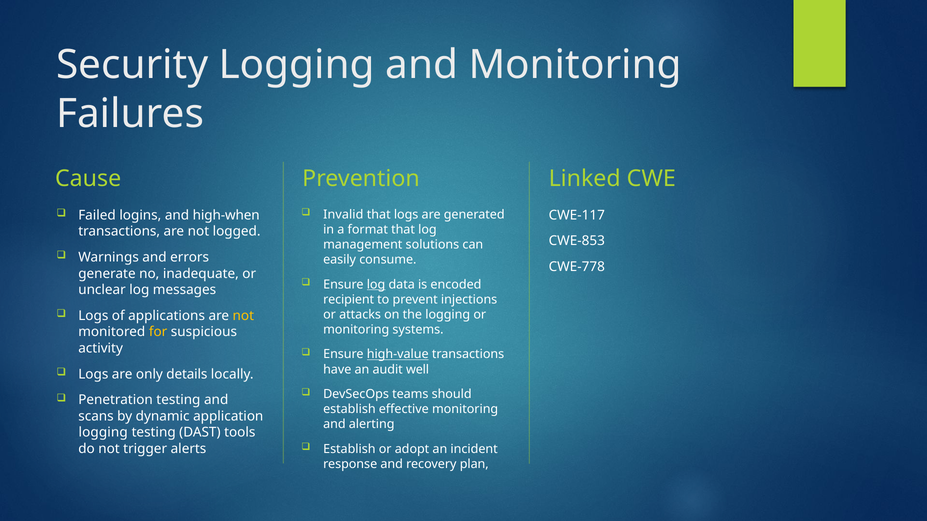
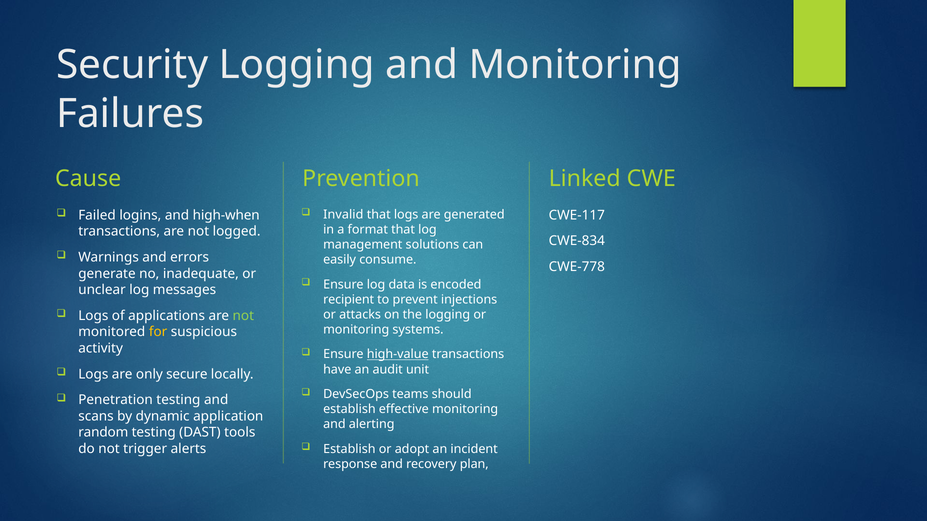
CWE-853: CWE-853 -> CWE-834
log at (376, 285) underline: present -> none
not at (243, 316) colour: yellow -> light green
well: well -> unit
details: details -> secure
logging at (103, 433): logging -> random
